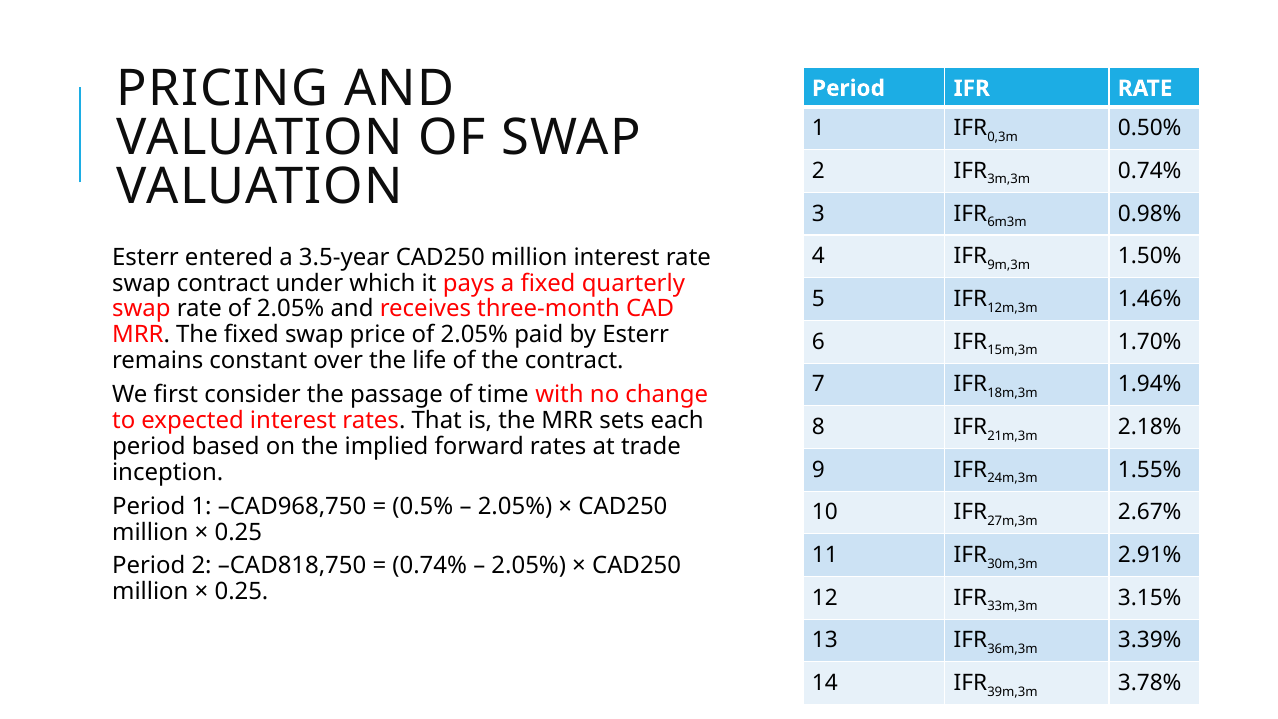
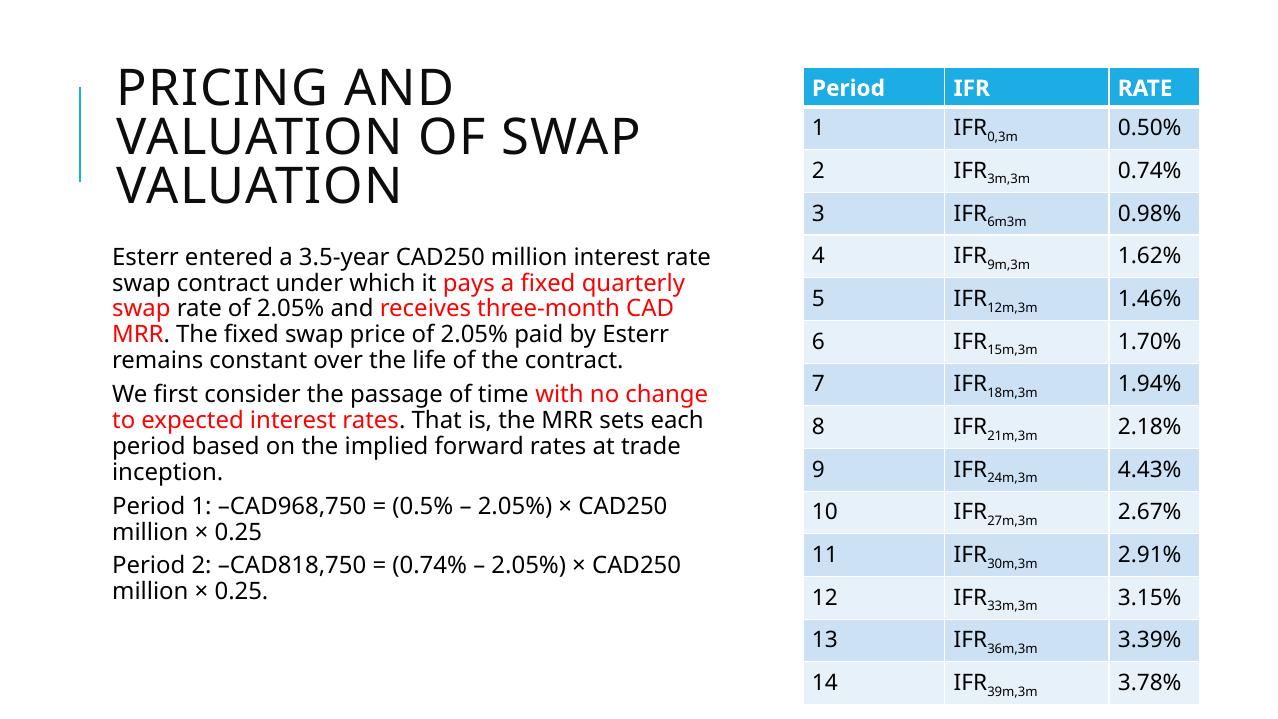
1.50%: 1.50% -> 1.62%
1.55%: 1.55% -> 4.43%
